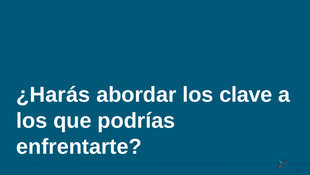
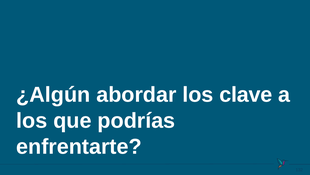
¿Harás: ¿Harás -> ¿Algún
